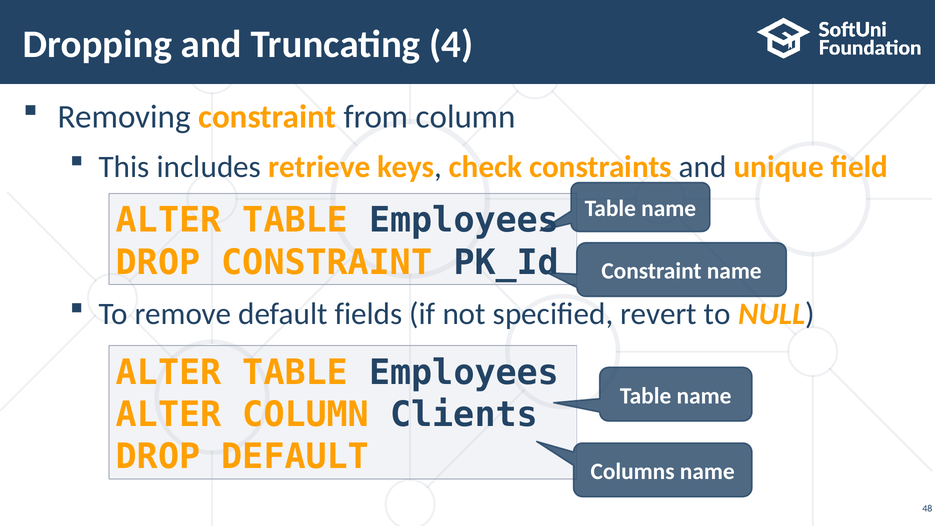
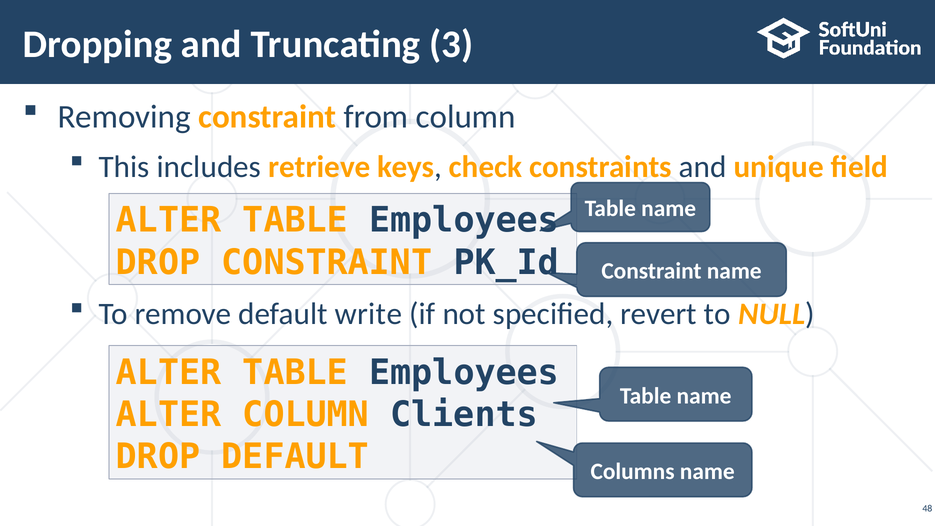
4: 4 -> 3
fields: fields -> write
